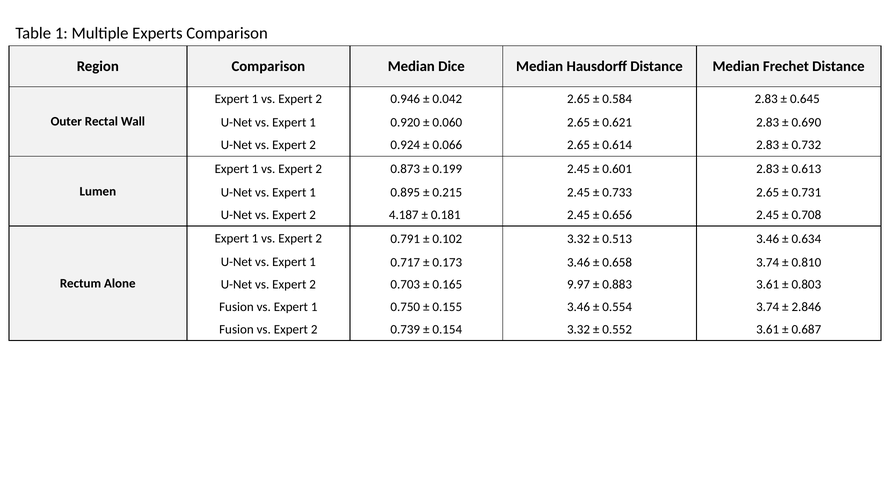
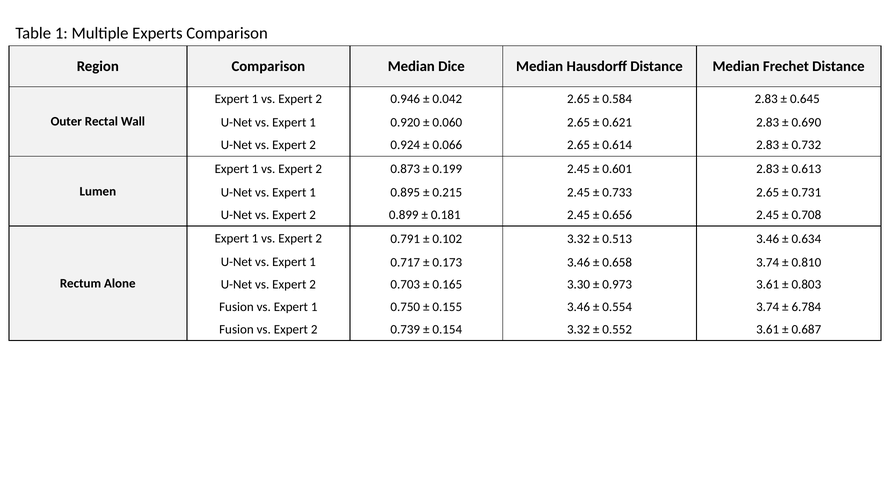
4.187: 4.187 -> 0.899
9.97: 9.97 -> 3.30
0.883: 0.883 -> 0.973
2.846: 2.846 -> 6.784
